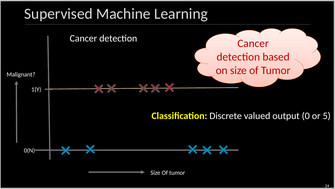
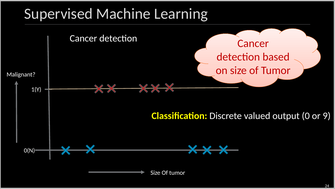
5: 5 -> 9
